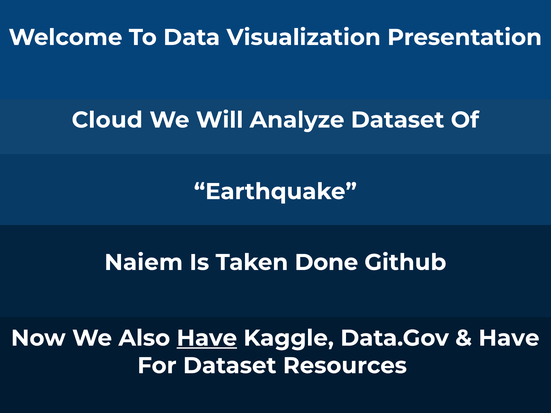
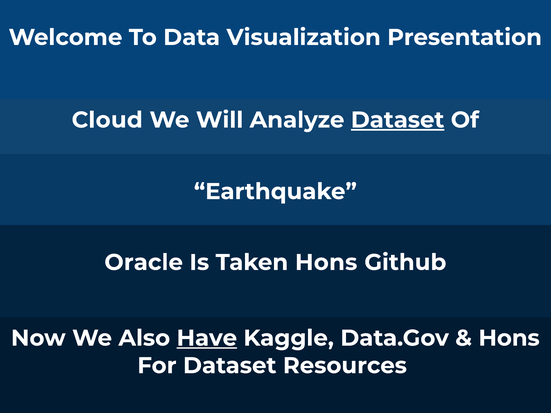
Dataset at (398, 120) underline: none -> present
Naiem: Naiem -> Oracle
Taken Done: Done -> Hons
Have at (509, 338): Have -> Hons
